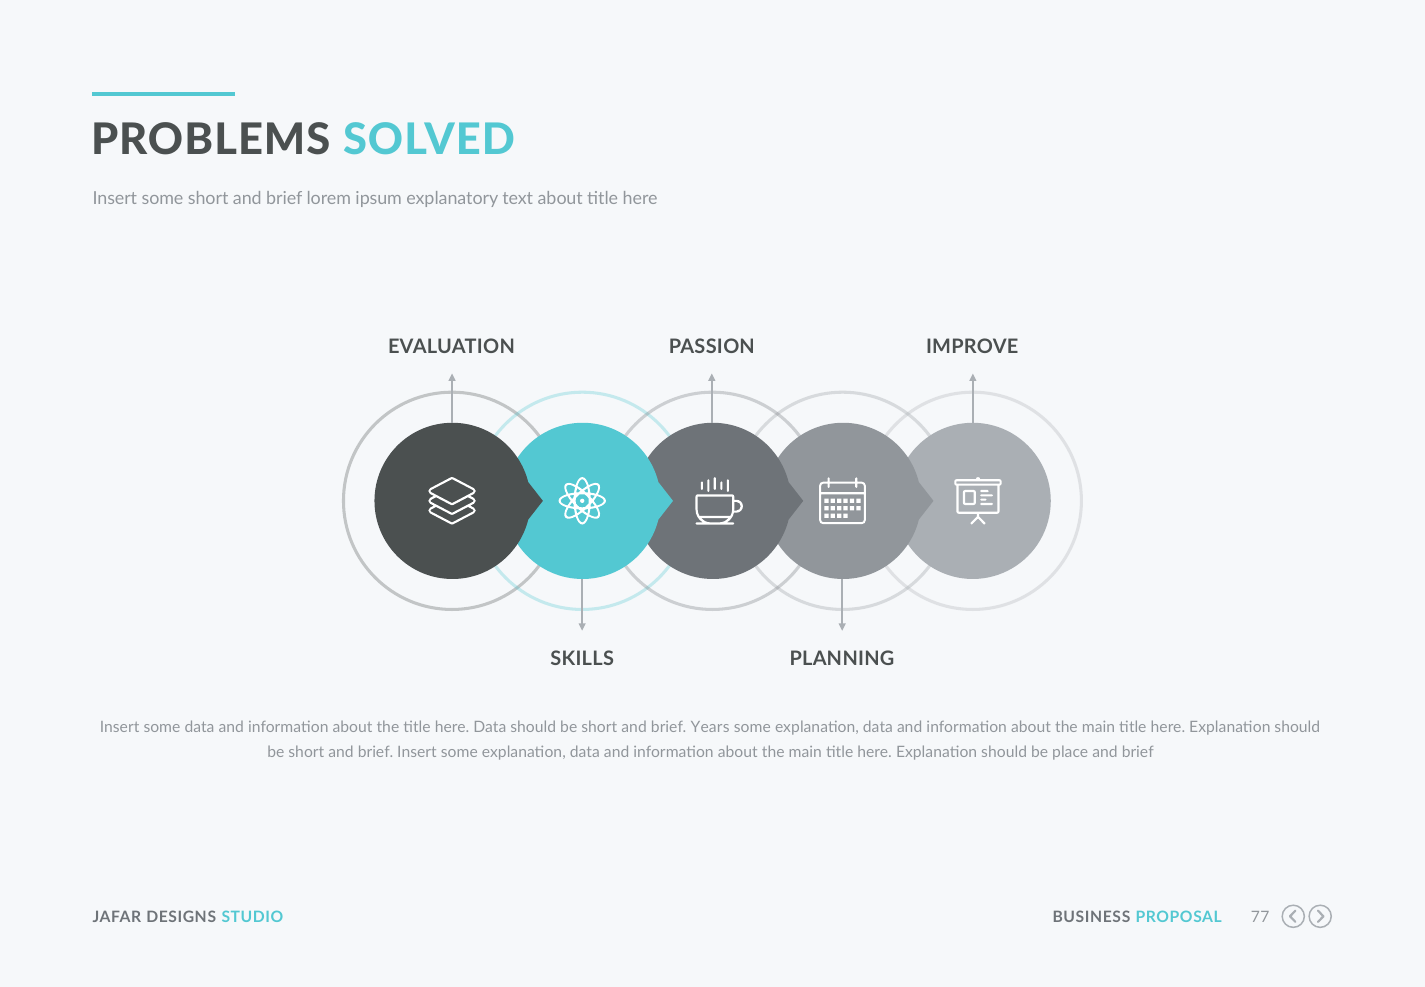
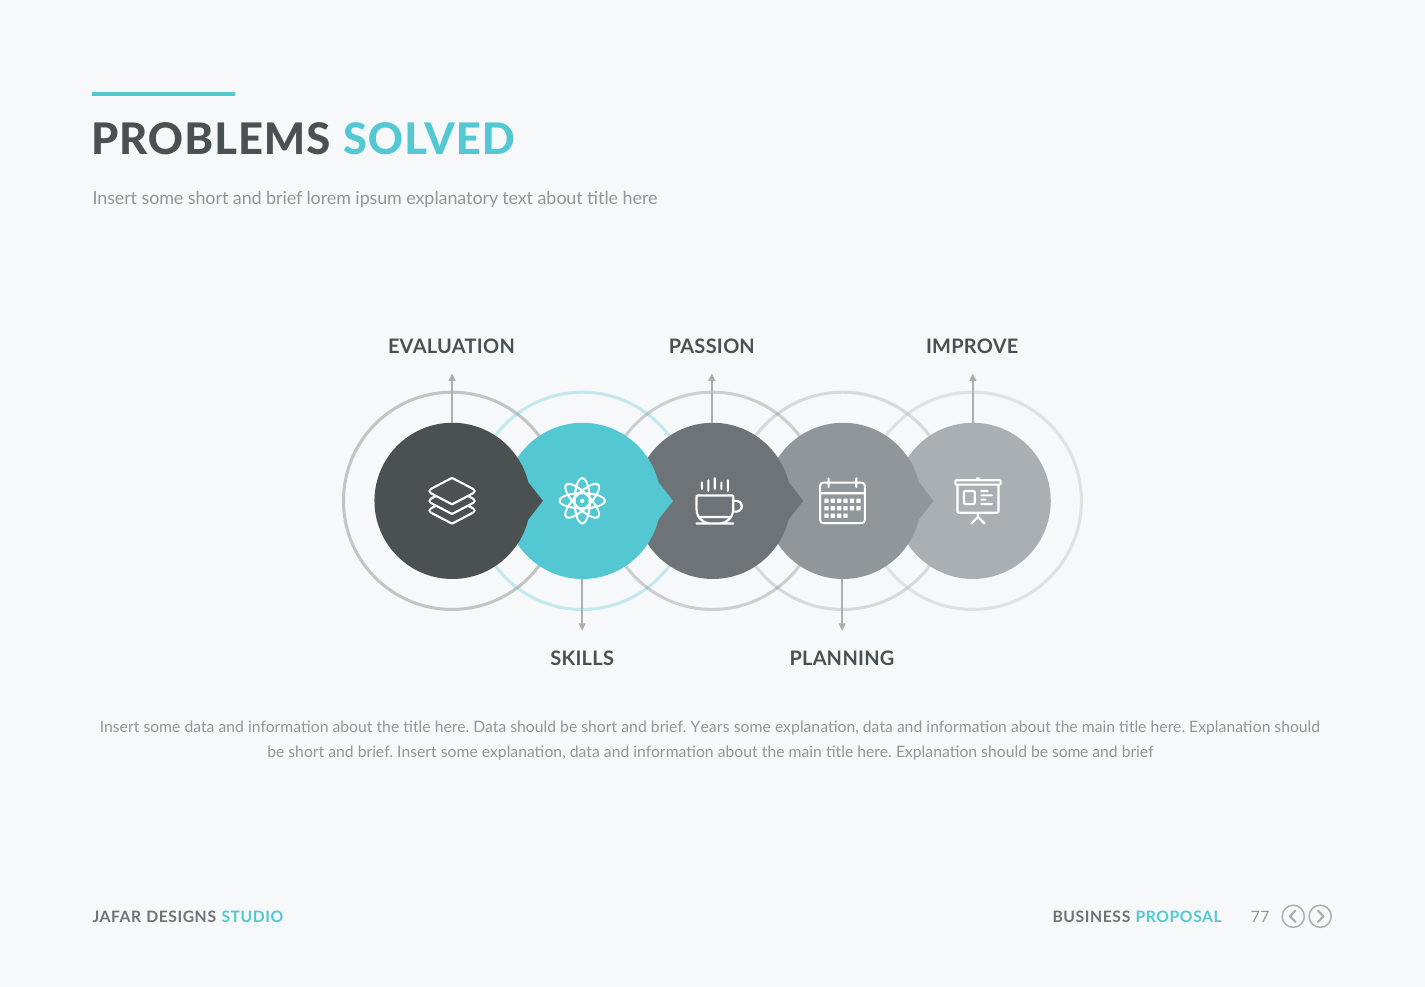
be place: place -> some
